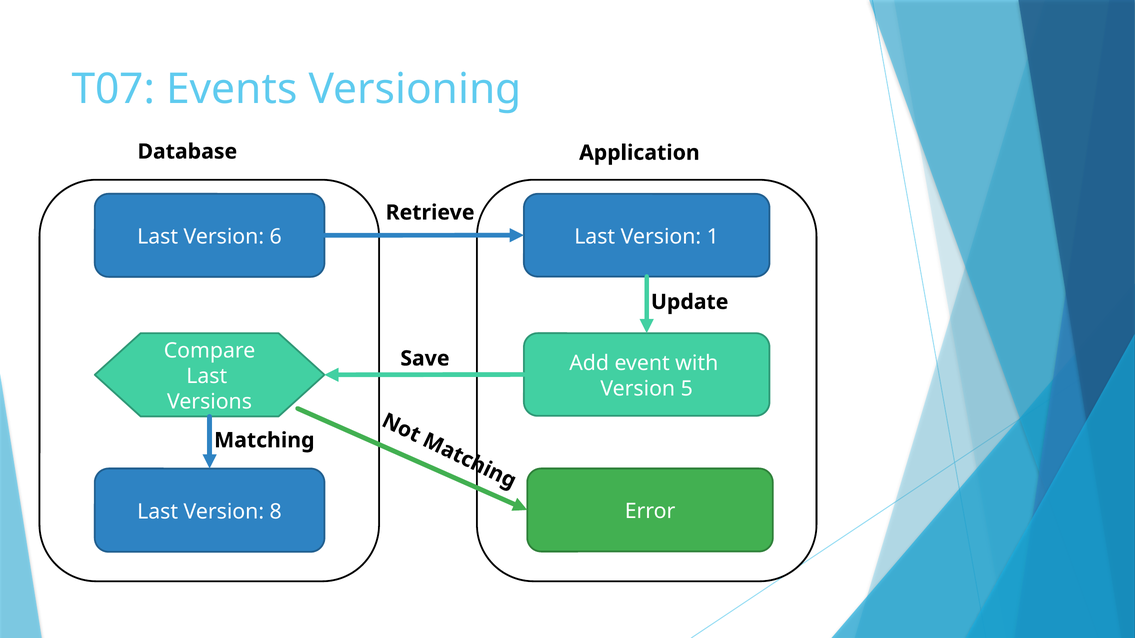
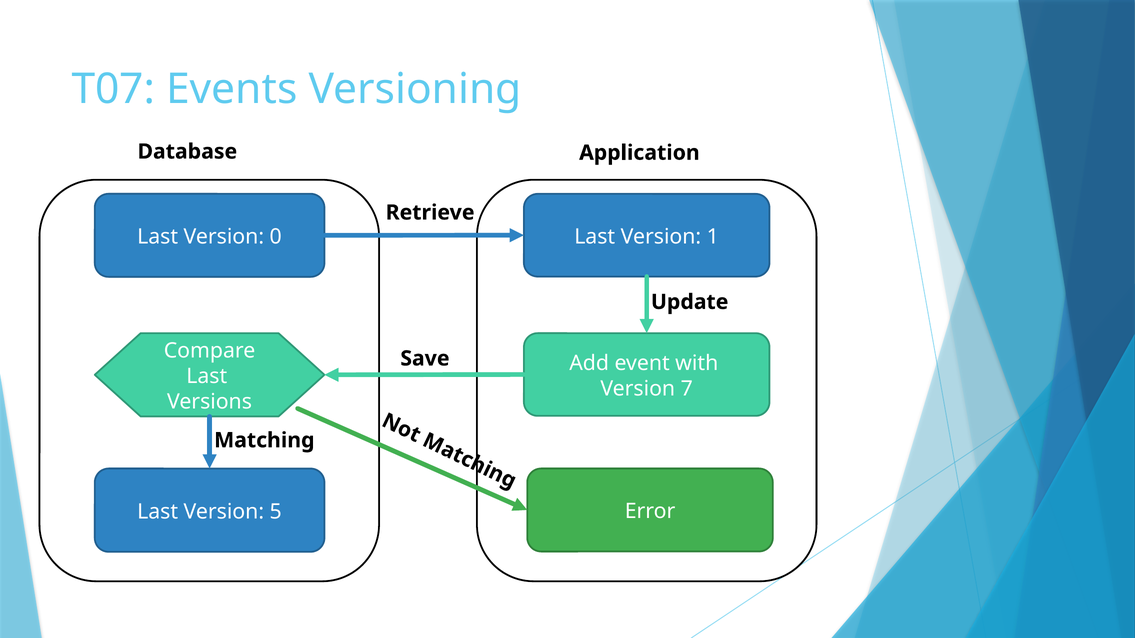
6: 6 -> 0
5: 5 -> 7
8: 8 -> 5
